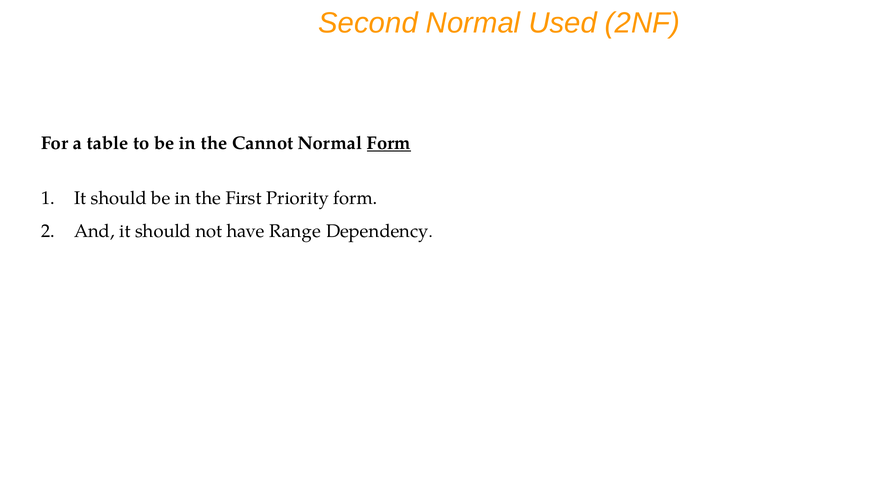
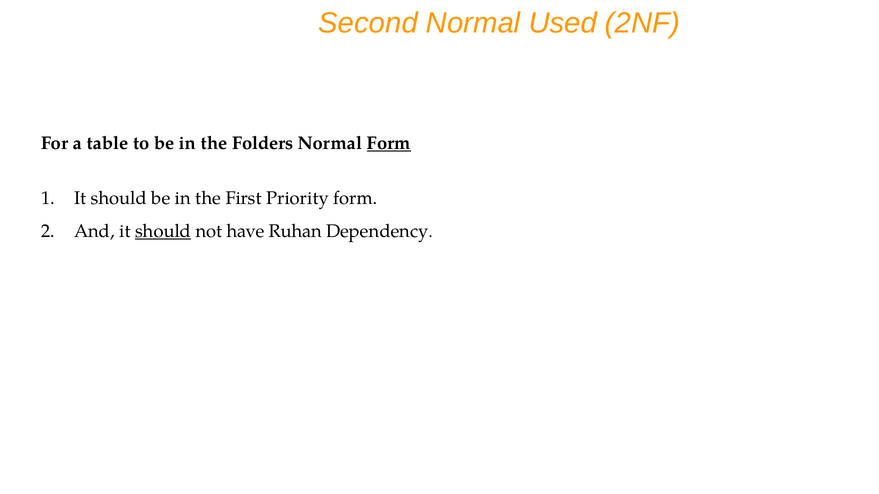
Cannot: Cannot -> Folders
should at (163, 231) underline: none -> present
Range: Range -> Ruhan
